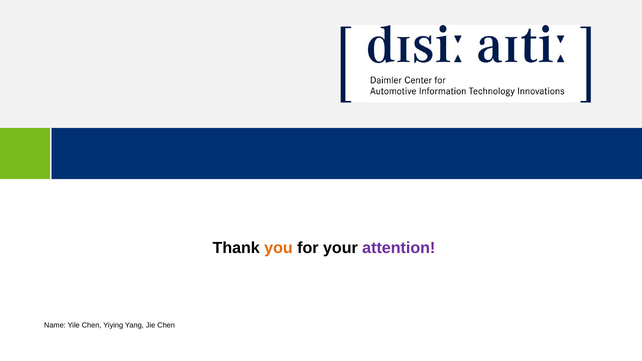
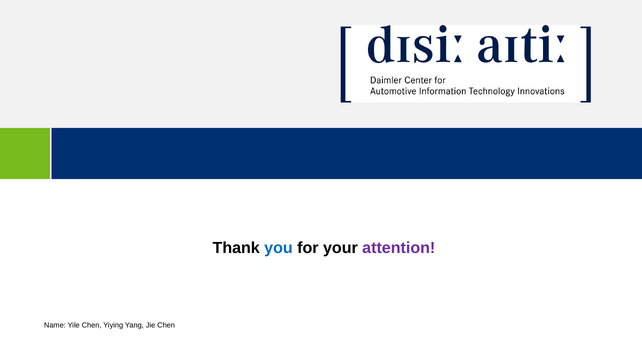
you colour: orange -> blue
